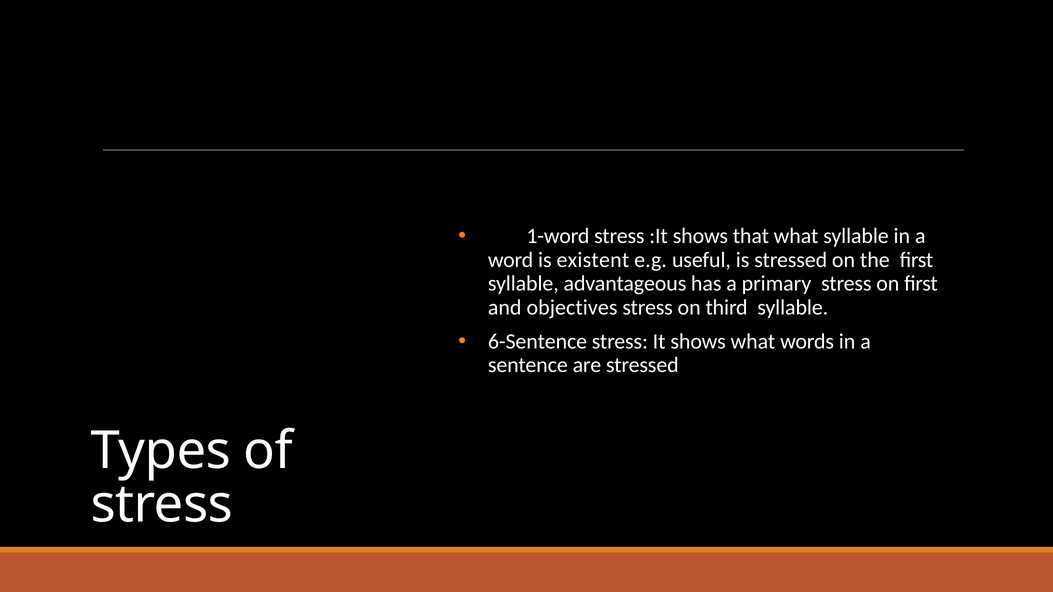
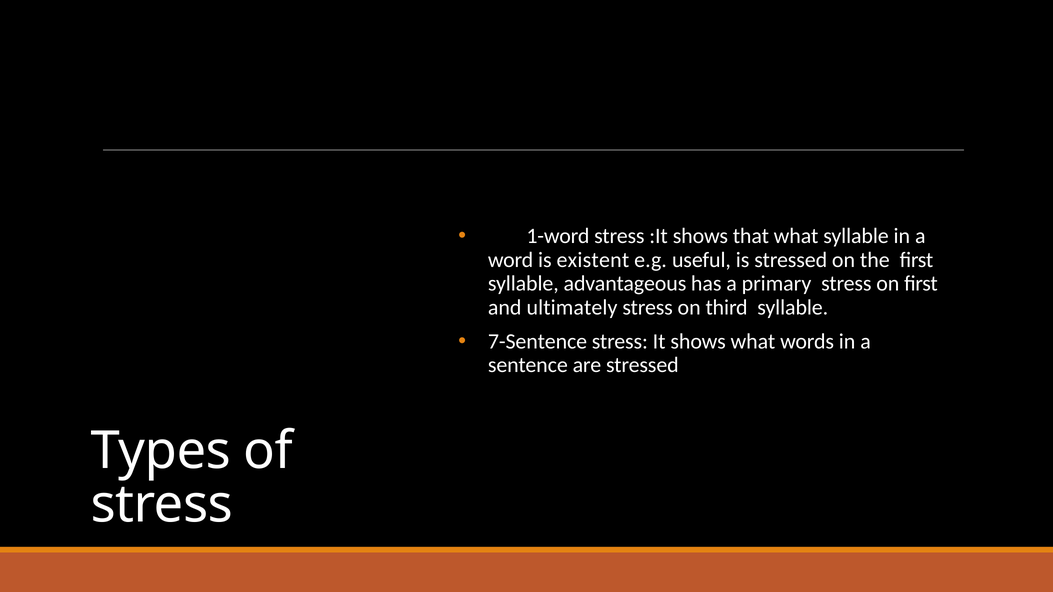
objectives: objectives -> ultimately
6-Sentence: 6-Sentence -> 7-Sentence
